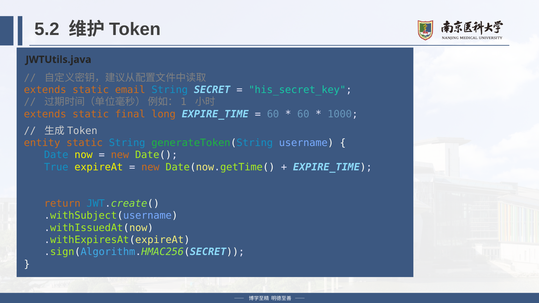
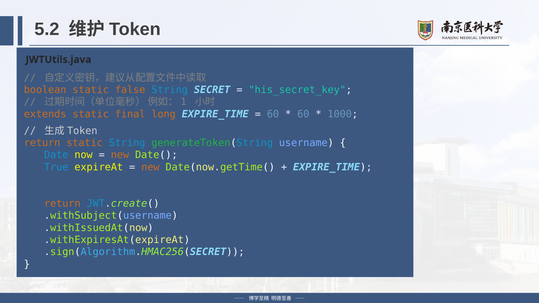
extends at (45, 90): extends -> boolean
email: email -> false
entity at (42, 143): entity -> return
